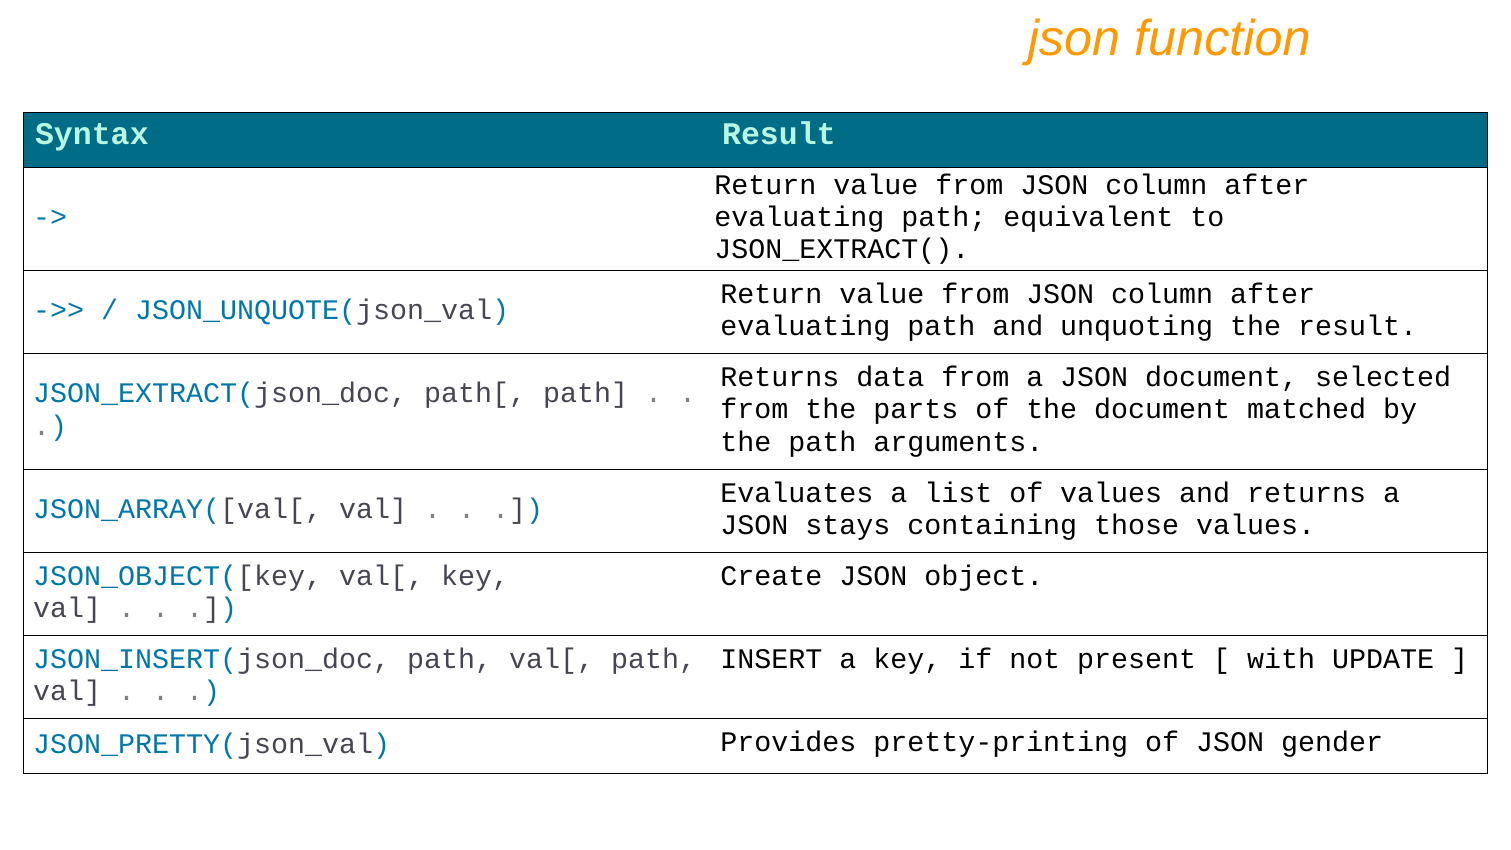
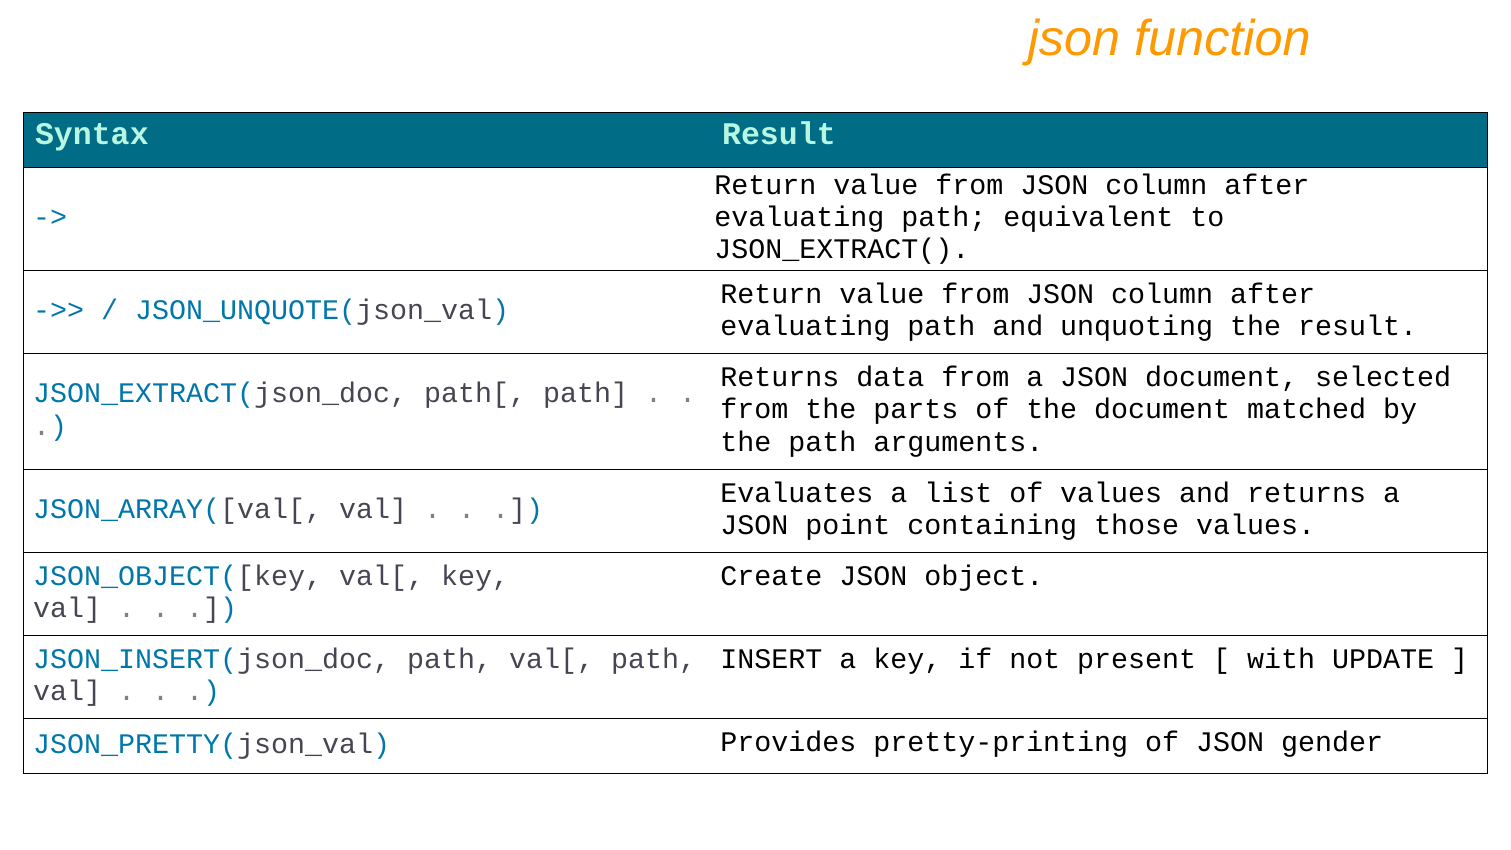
stays: stays -> point
